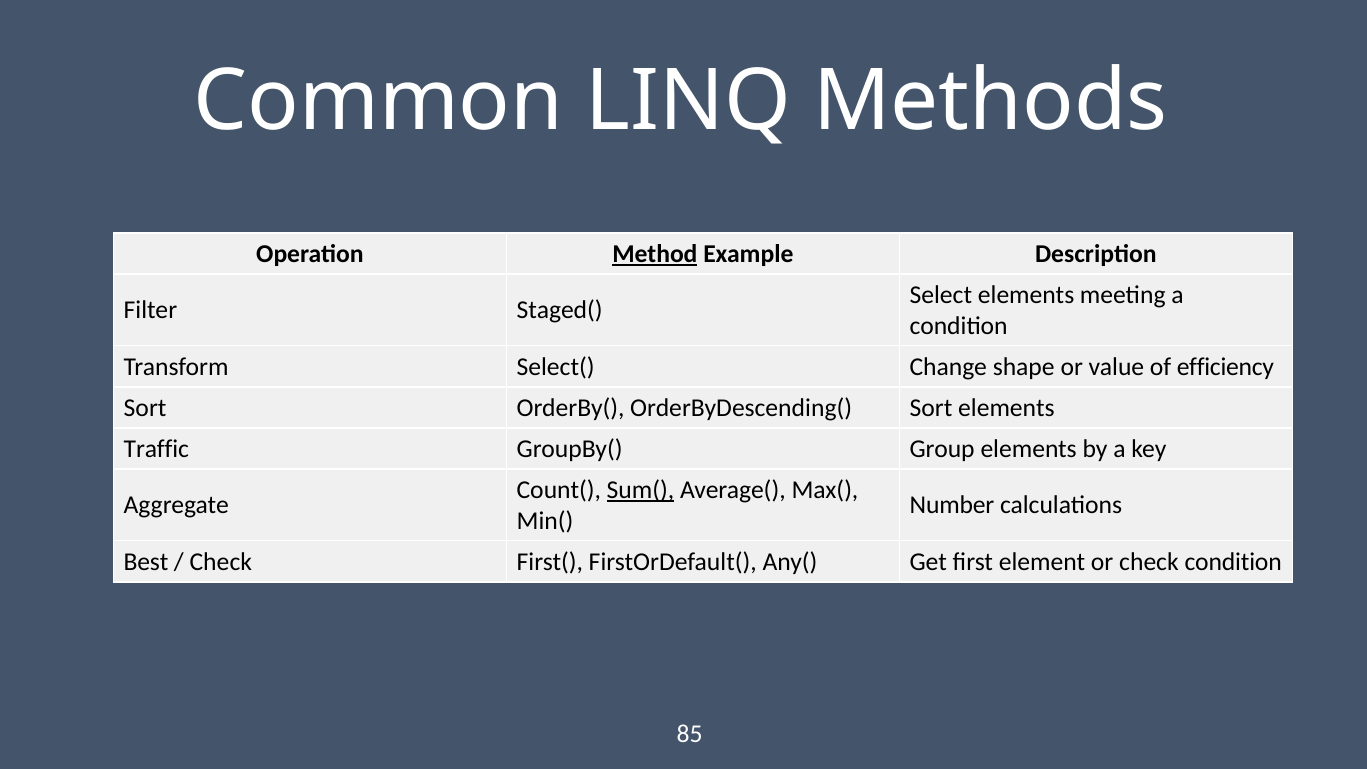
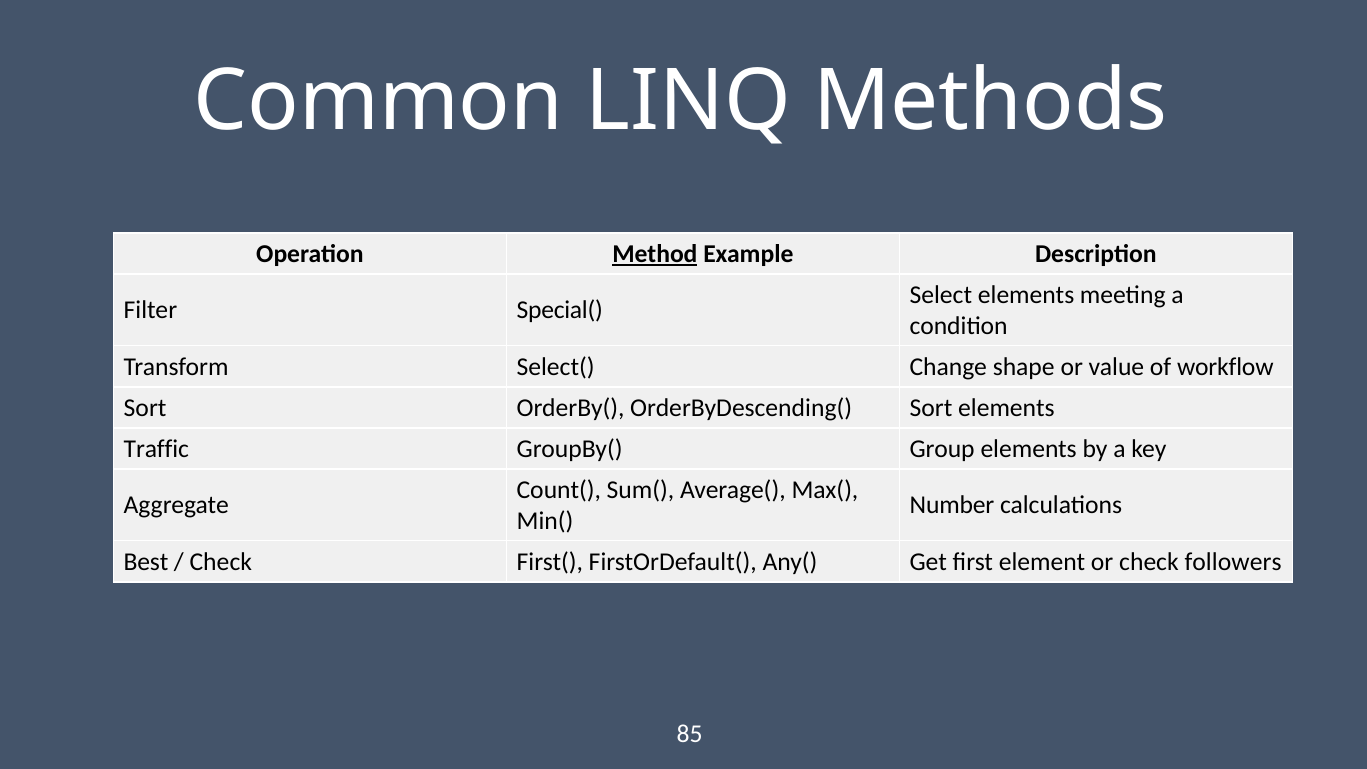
Staged(: Staged( -> Special(
efficiency: efficiency -> workflow
Sum( underline: present -> none
check condition: condition -> followers
